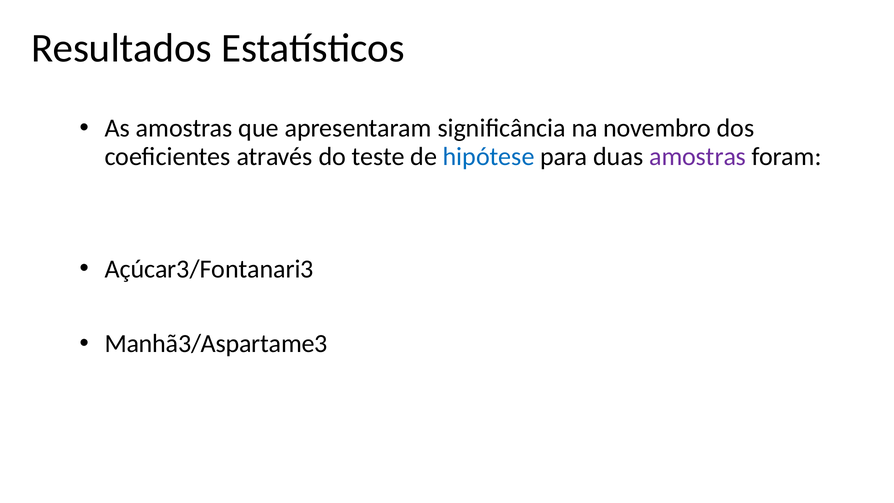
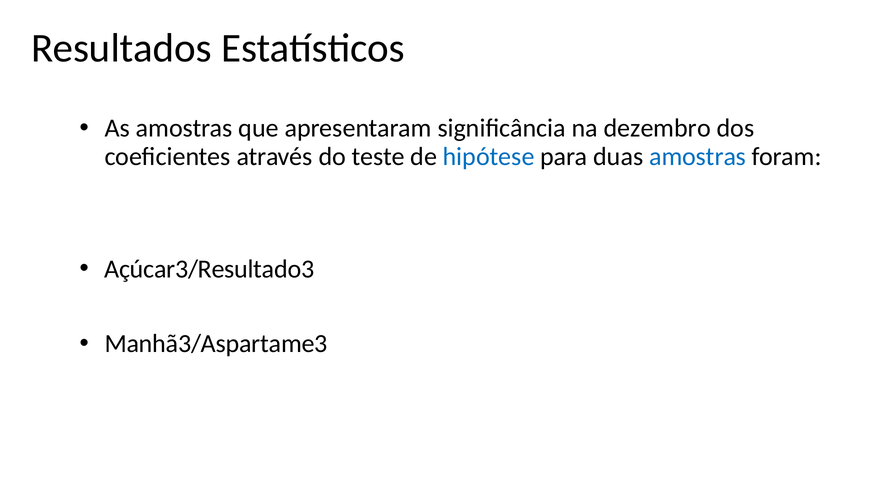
novembro: novembro -> dezembro
amostras at (698, 156) colour: purple -> blue
Açúcar3/Fontanari3: Açúcar3/Fontanari3 -> Açúcar3/Resultado3
